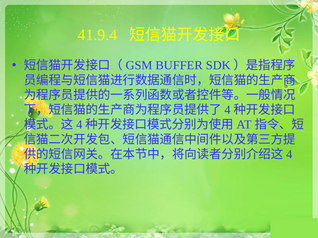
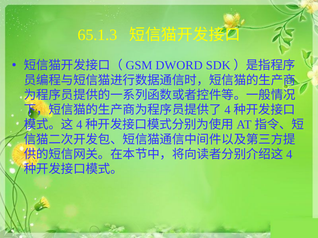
41.9.4: 41.9.4 -> 65.1.3
BUFFER: BUFFER -> DWORD
